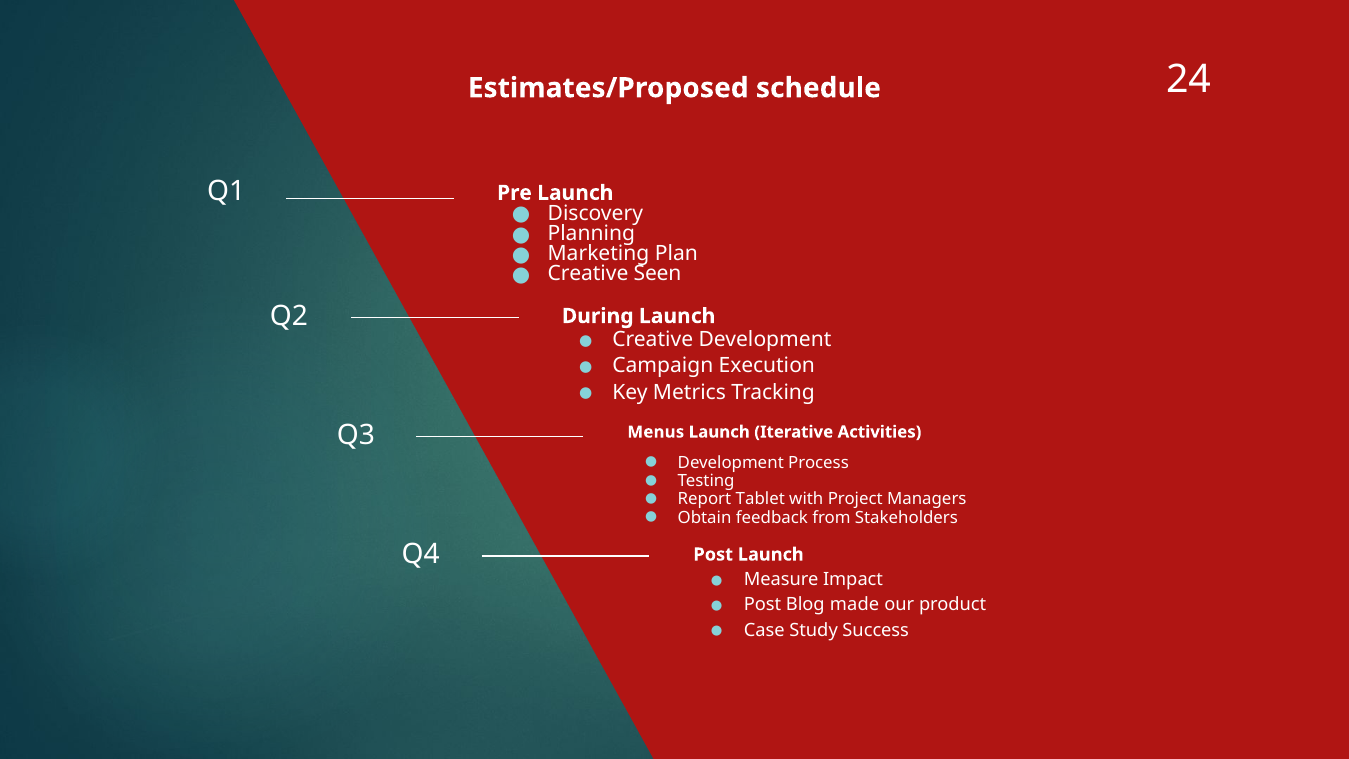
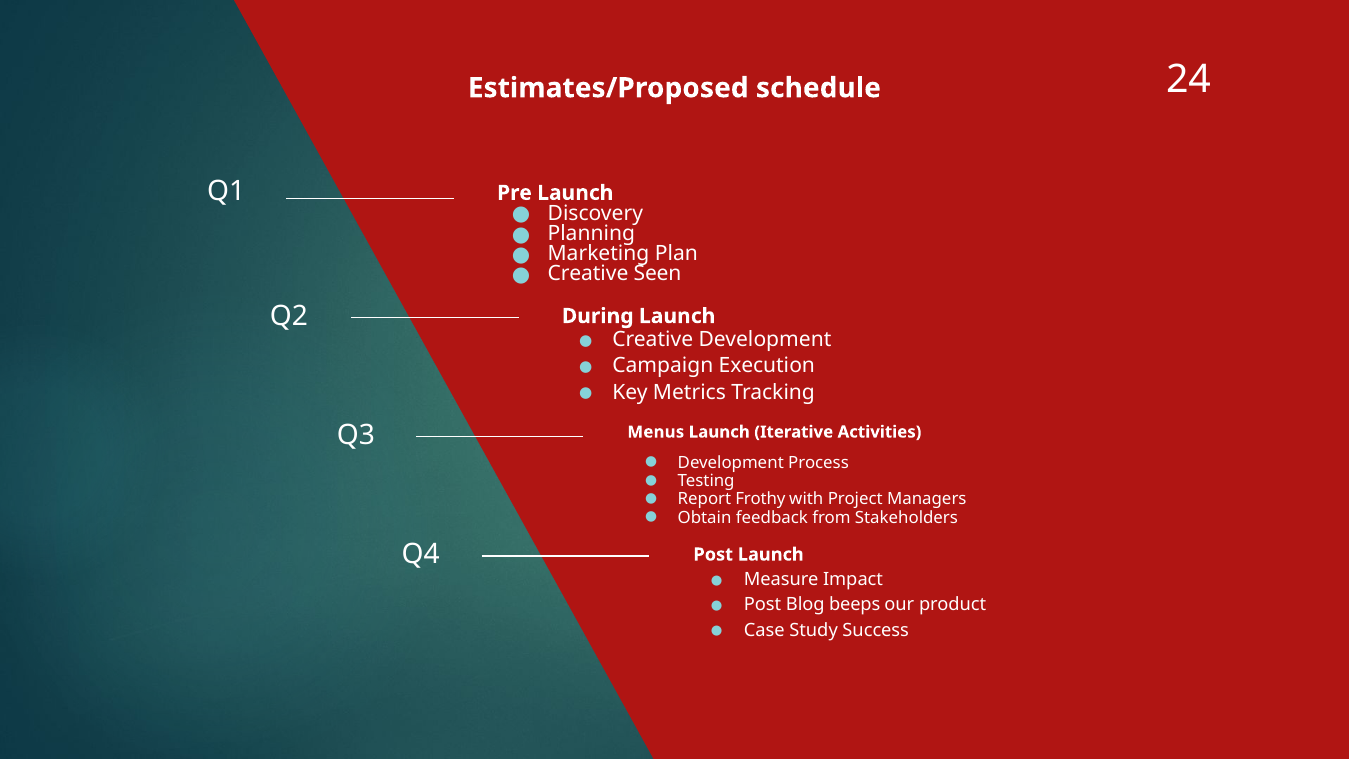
Tablet: Tablet -> Frothy
made: made -> beeps
